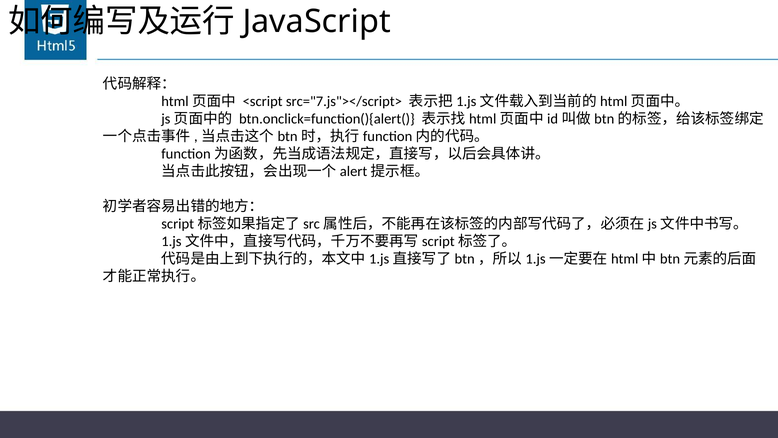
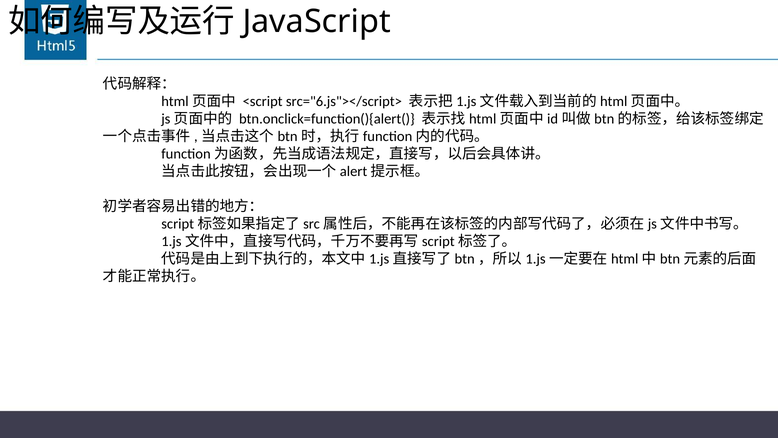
src="7.js"></script>: src="7.js"></script> -> src="6.js"></script>
